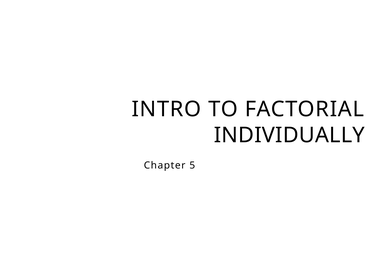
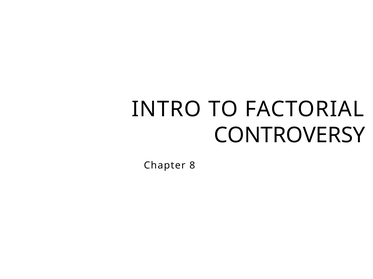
INDIVIDUALLY: INDIVIDUALLY -> CONTROVERSY
5: 5 -> 8
